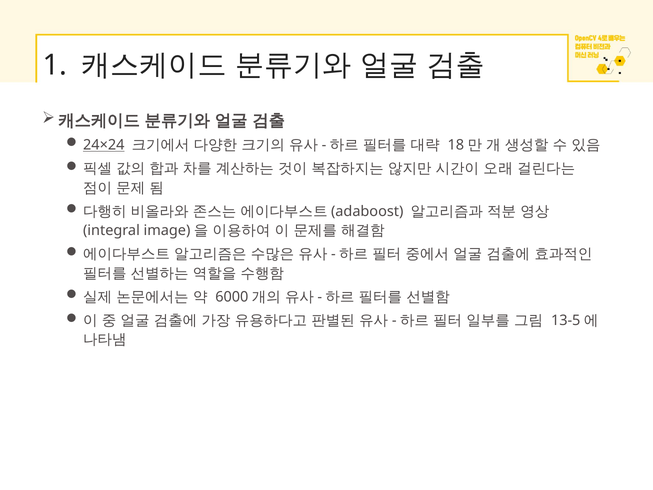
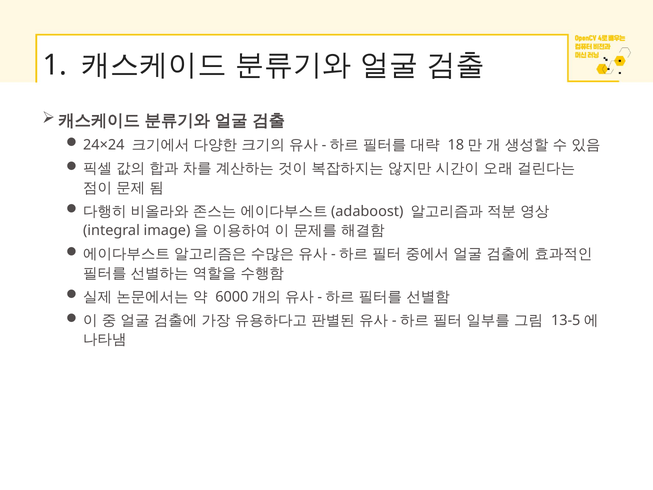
24×24 underline: present -> none
